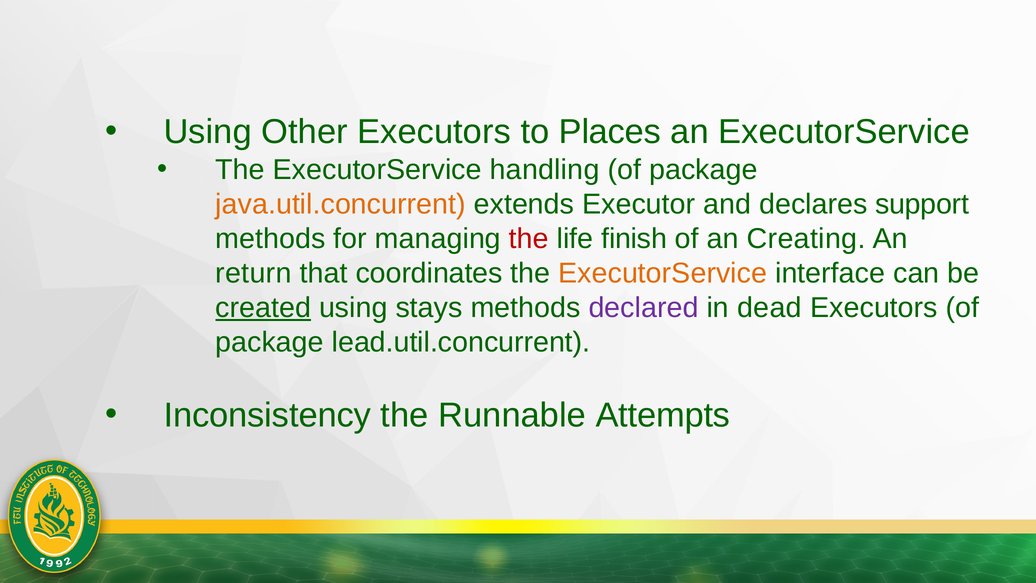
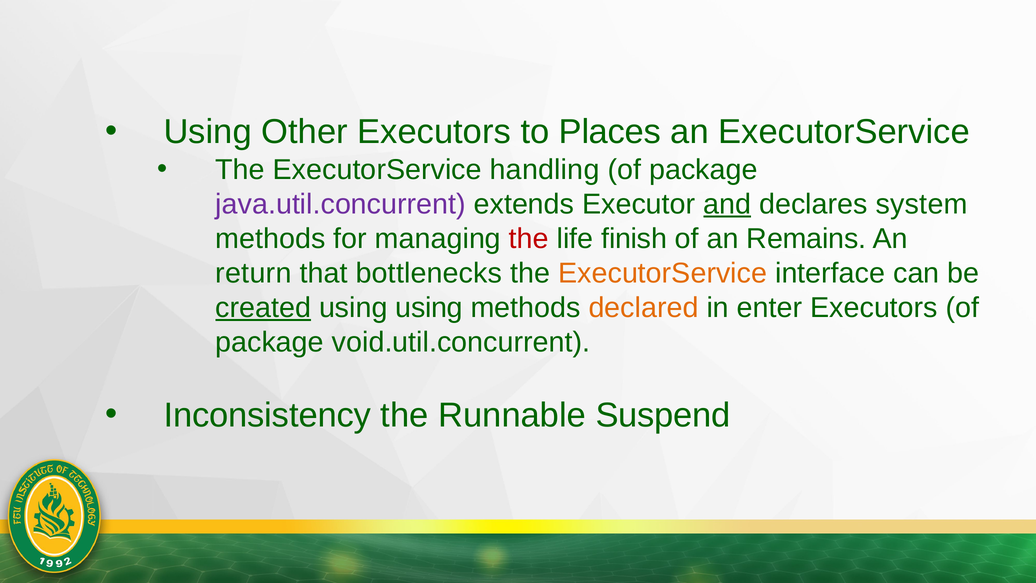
java.util.concurrent colour: orange -> purple
and underline: none -> present
support: support -> system
Creating: Creating -> Remains
coordinates: coordinates -> bottlenecks
using stays: stays -> using
declared colour: purple -> orange
dead: dead -> enter
lead.util.concurrent: lead.util.concurrent -> void.util.concurrent
Attempts: Attempts -> Suspend
